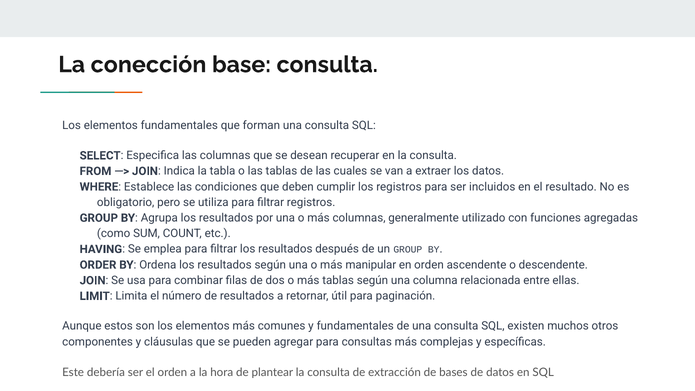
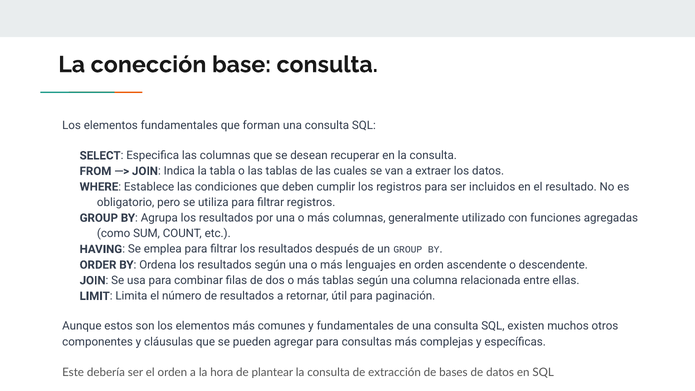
manipular: manipular -> lenguajes
